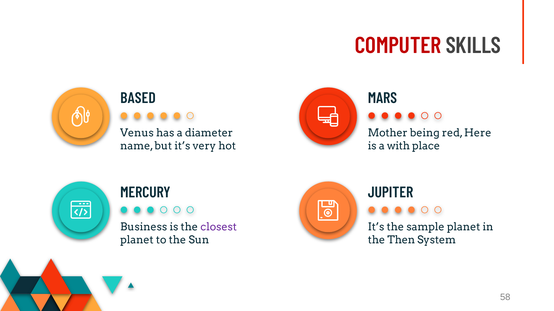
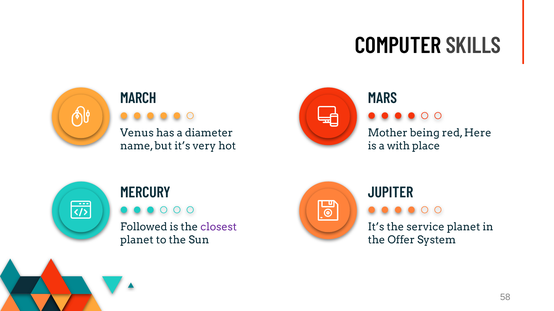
COMPUTER colour: red -> black
BASED: BASED -> MARCH
Business: Business -> Followed
sample: sample -> service
Then: Then -> Offer
